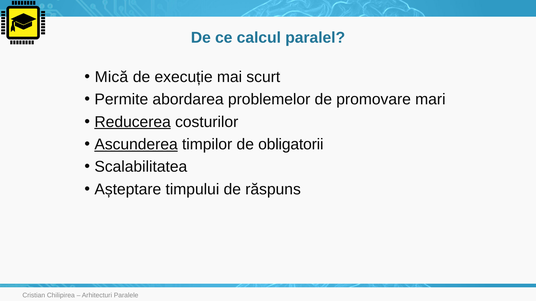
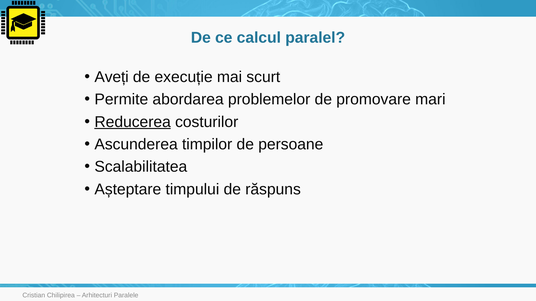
Mică: Mică -> Aveți
Ascunderea underline: present -> none
obligatorii: obligatorii -> persoane
